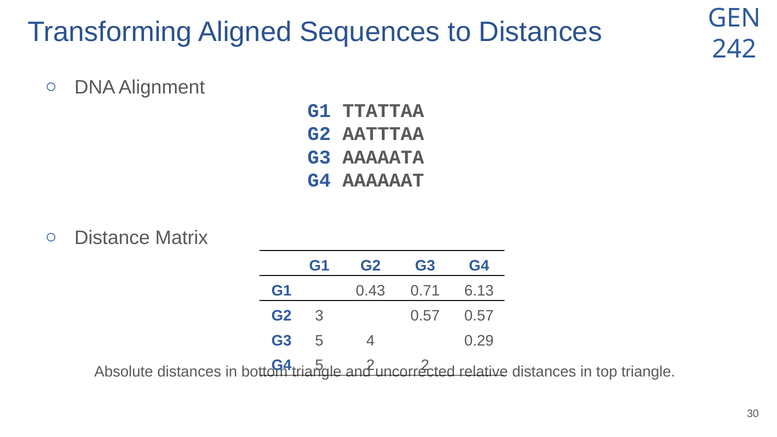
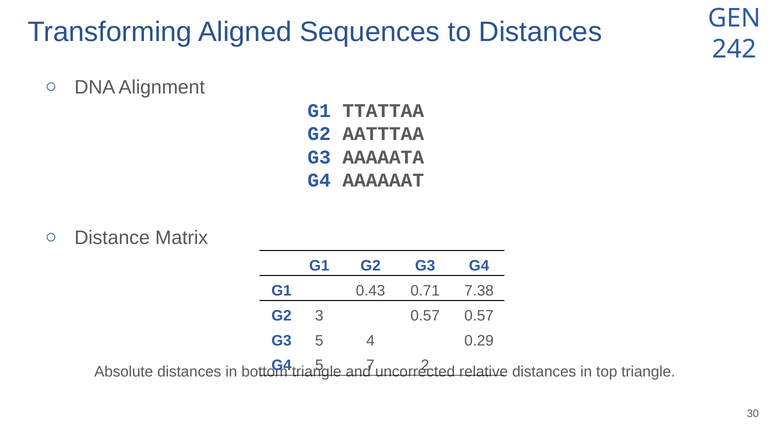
6.13: 6.13 -> 7.38
2 at (371, 366): 2 -> 7
